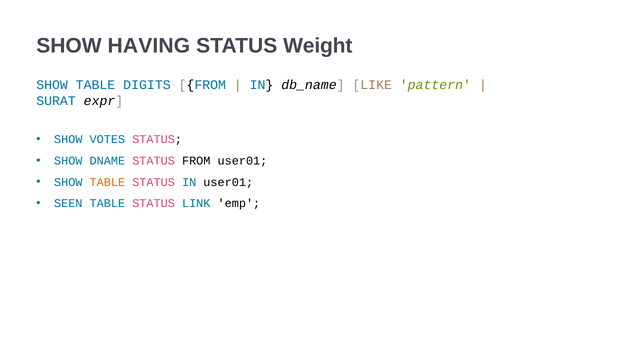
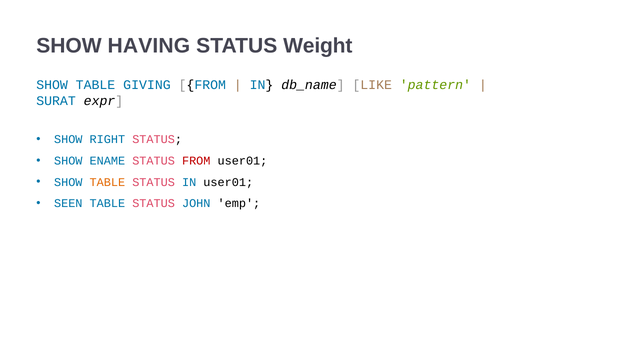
DIGITS: DIGITS -> GIVING
VOTES: VOTES -> RIGHT
DNAME: DNAME -> ENAME
FROM at (196, 161) colour: black -> red
LINK: LINK -> JOHN
